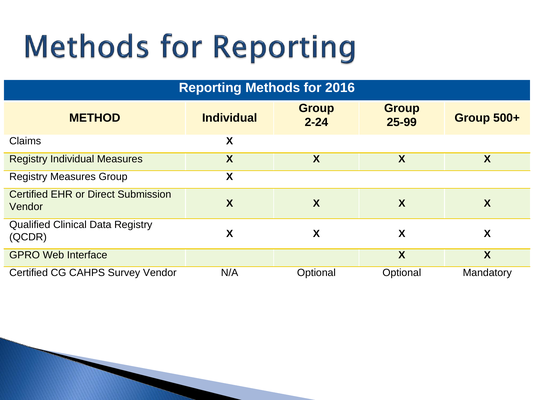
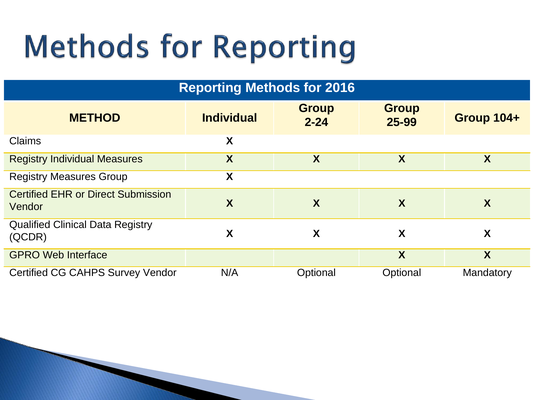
500+: 500+ -> 104+
